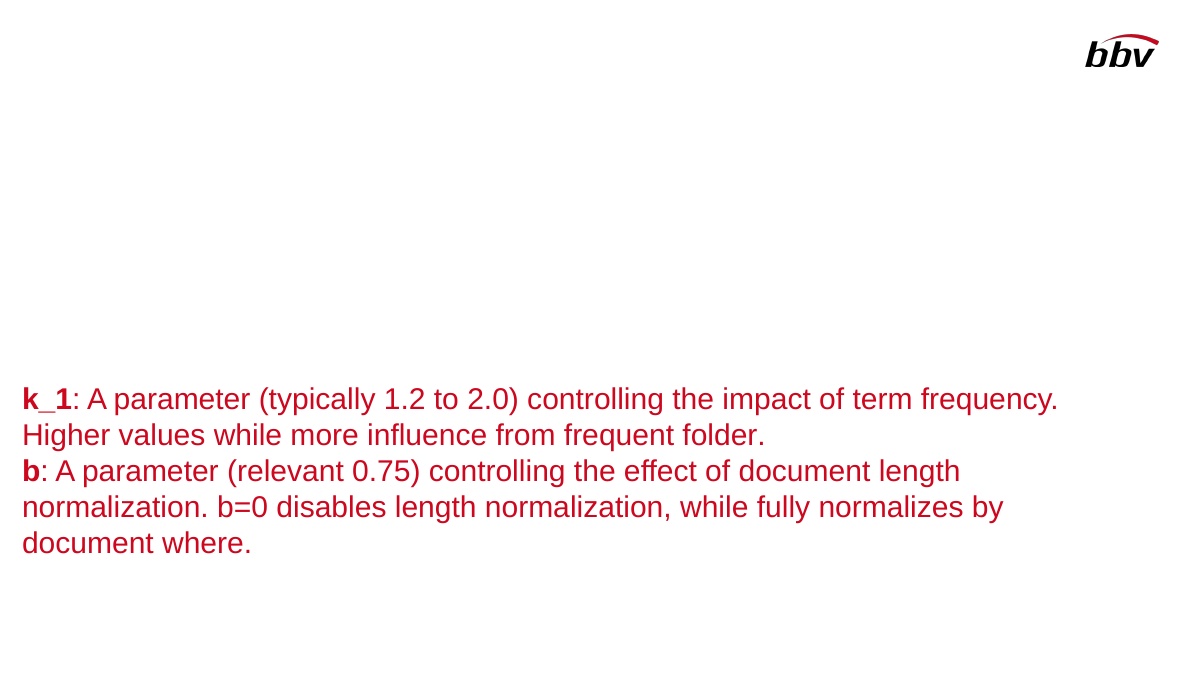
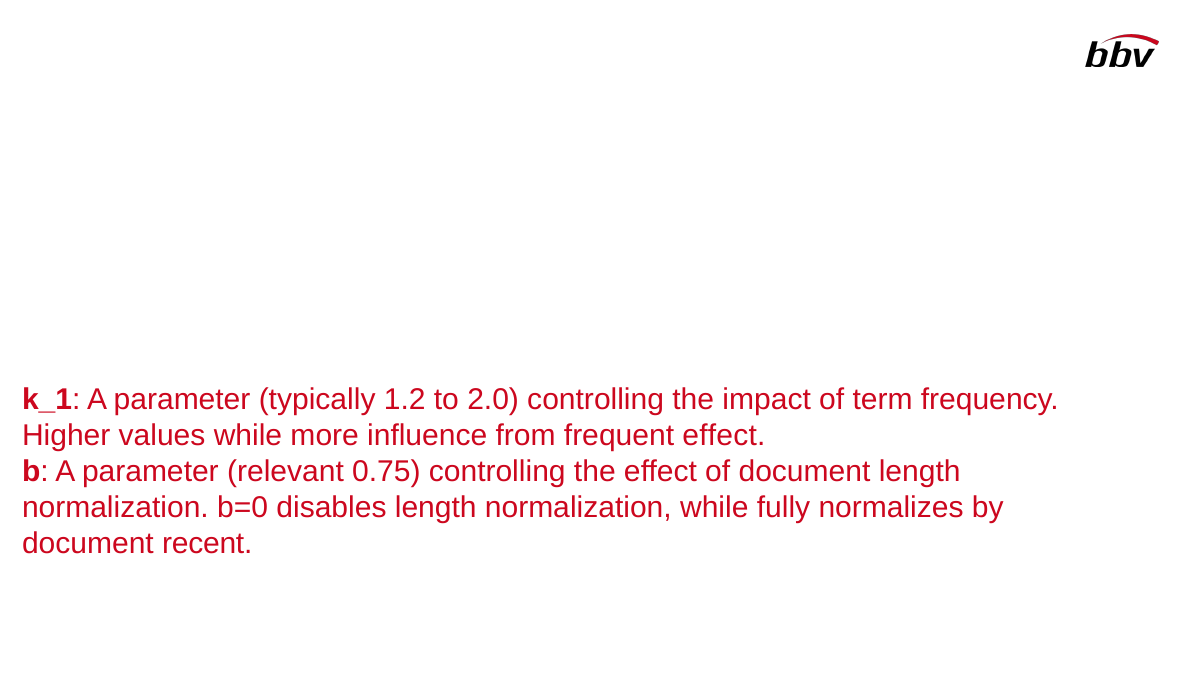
frequent folder: folder -> effect
where: where -> recent
